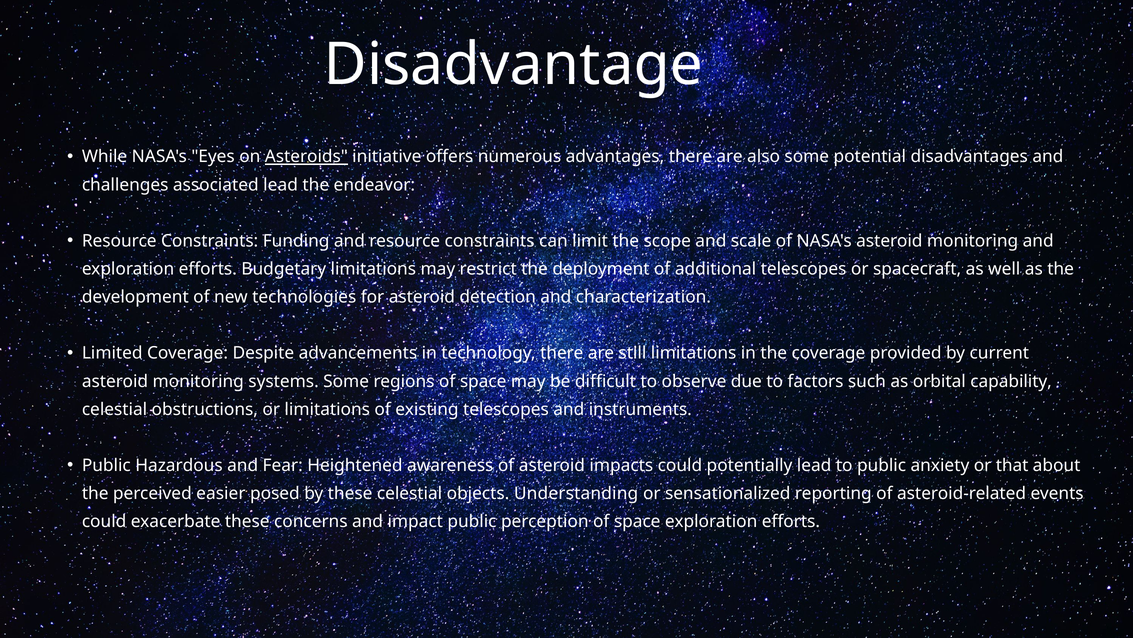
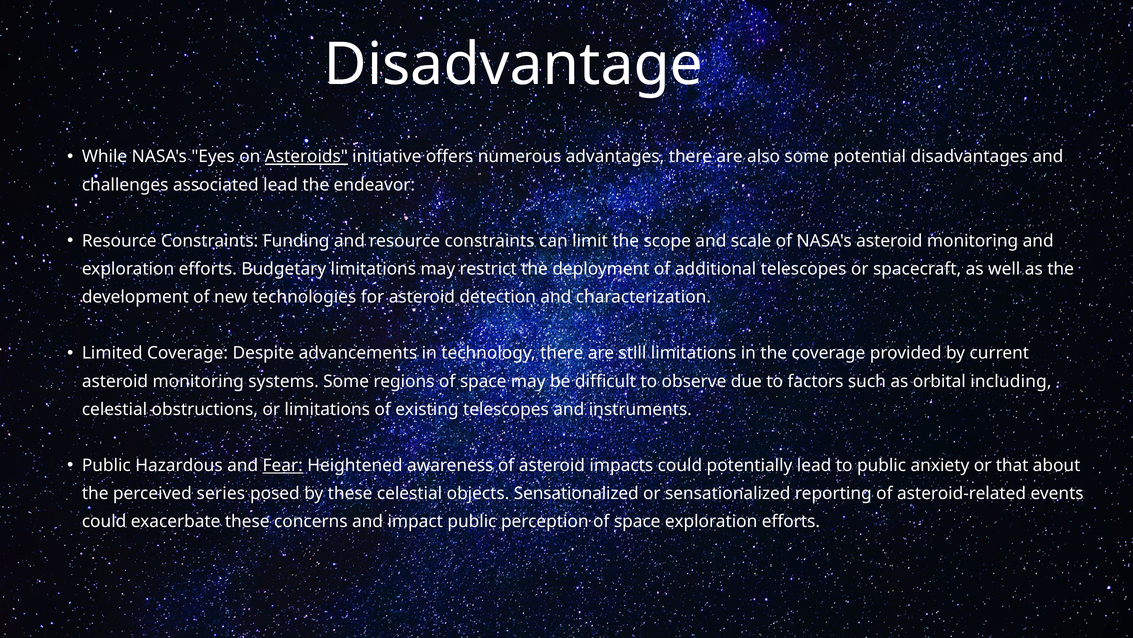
capability: capability -> including
Fear underline: none -> present
easier: easier -> series
objects Understanding: Understanding -> Sensationalized
